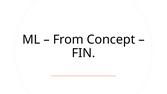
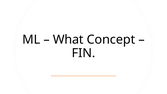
From: From -> What
